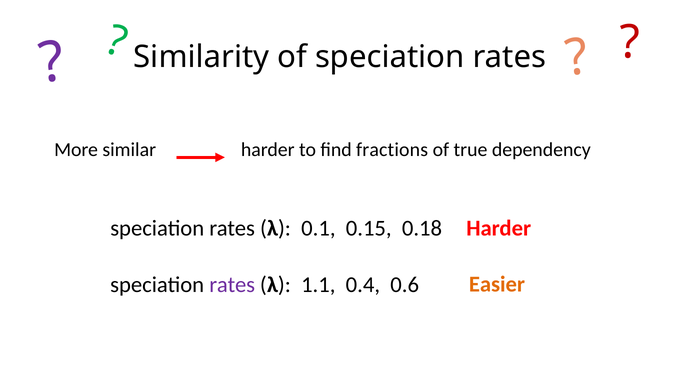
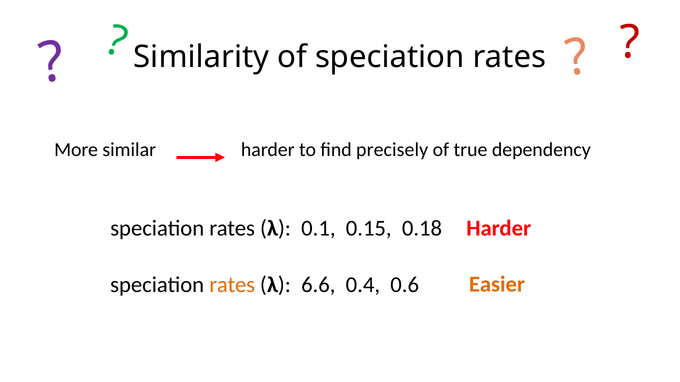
fractions: fractions -> precisely
rates at (232, 285) colour: purple -> orange
1.1: 1.1 -> 6.6
